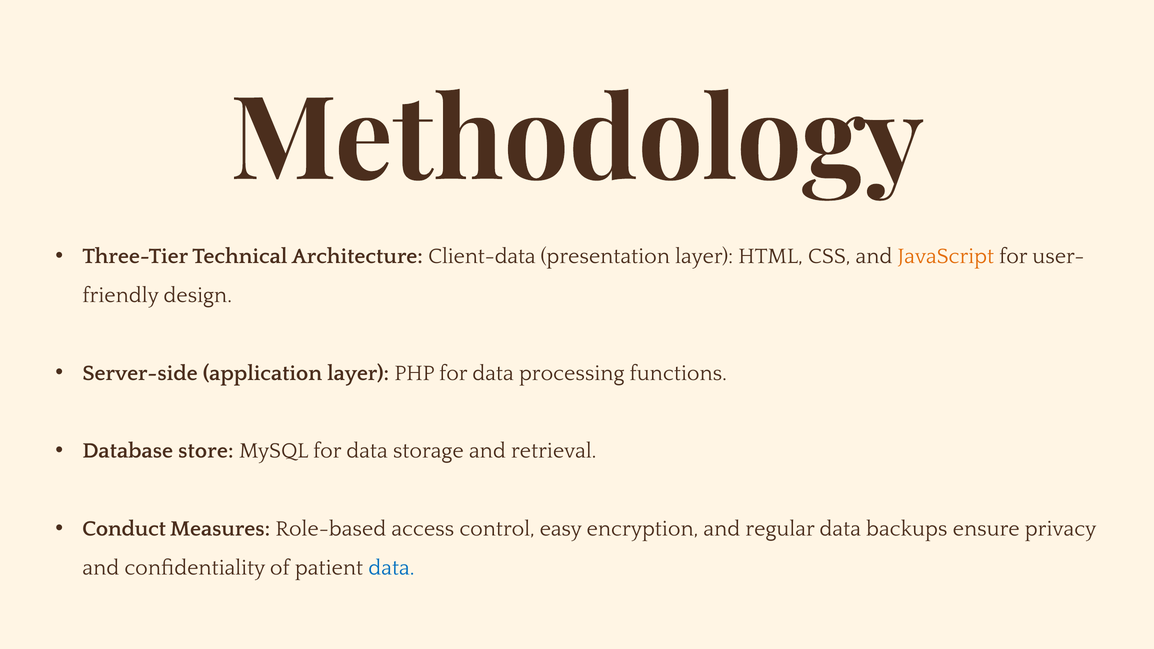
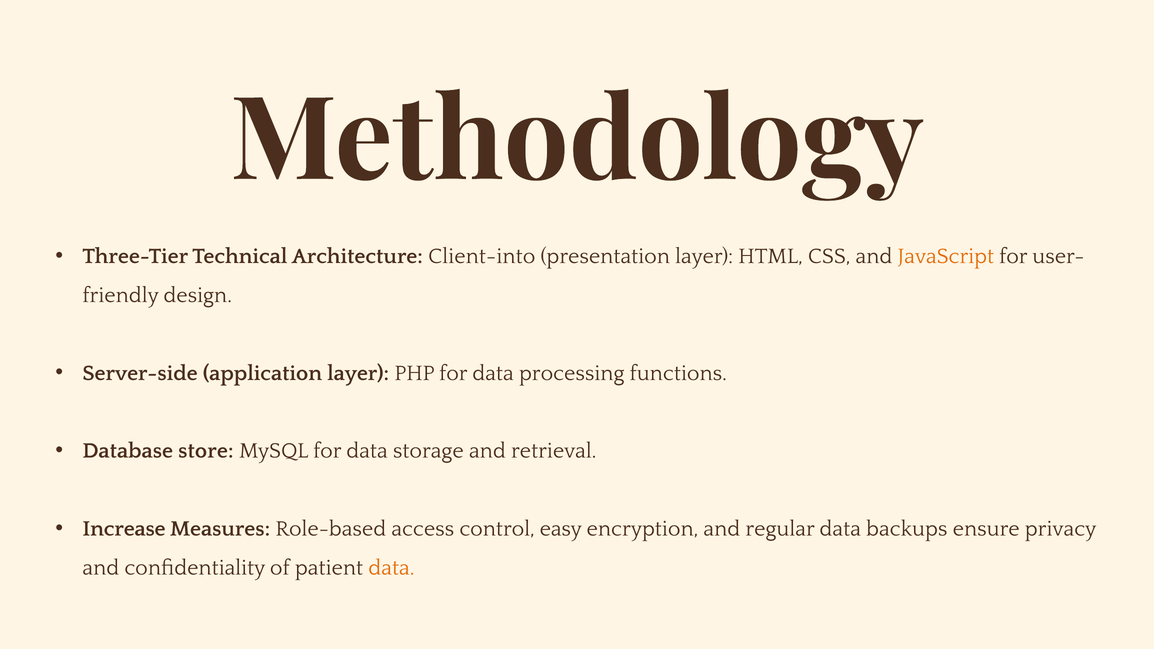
Client-data: Client-data -> Client-into
Conduct: Conduct -> Increase
data at (391, 568) colour: blue -> orange
